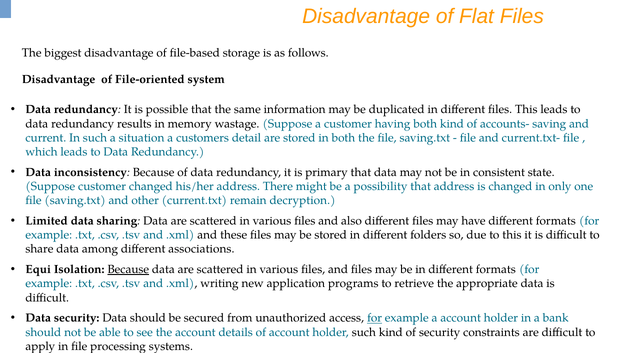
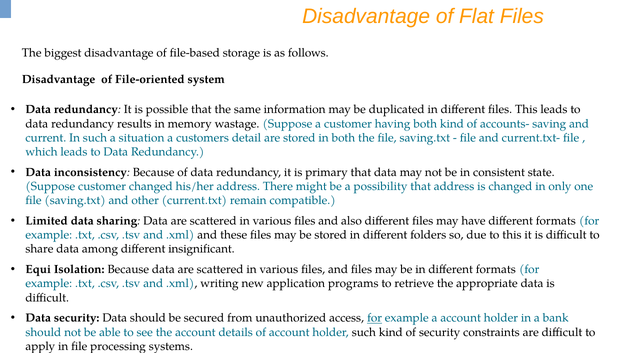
decryption: decryption -> compatible
associations: associations -> insignificant
Because at (128, 269) underline: present -> none
